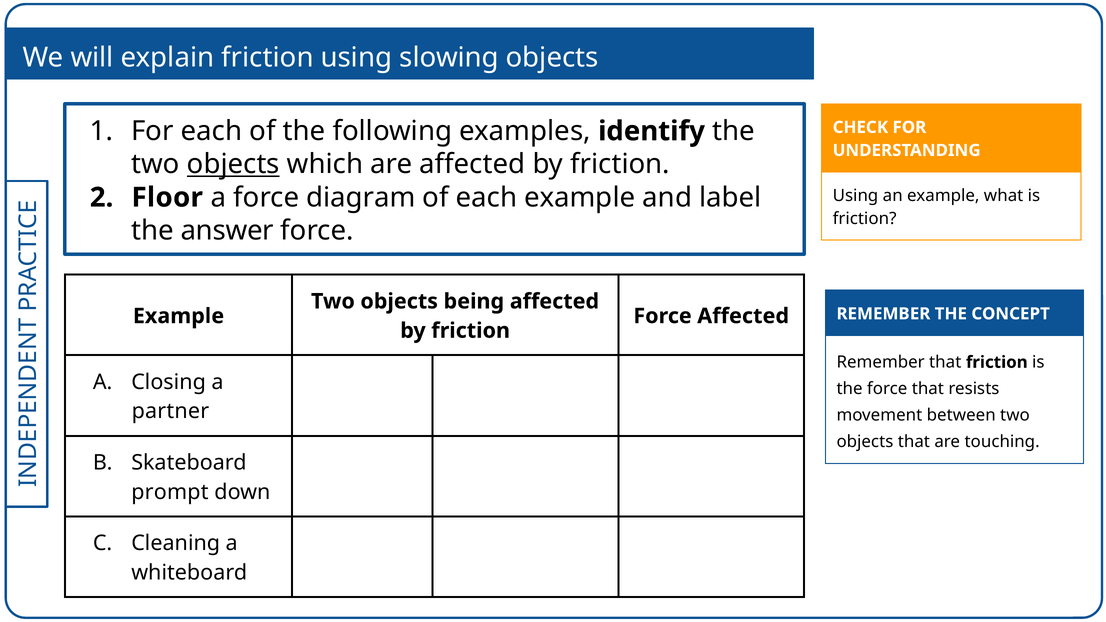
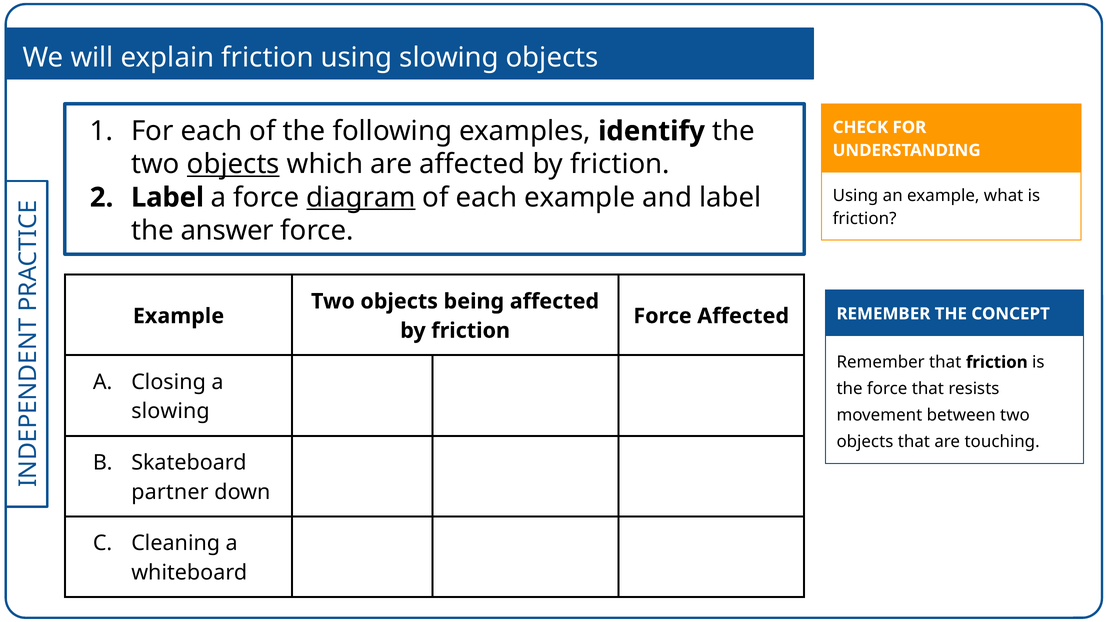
Floor at (167, 198): Floor -> Label
diagram underline: none -> present
partner at (170, 411): partner -> slowing
prompt: prompt -> partner
